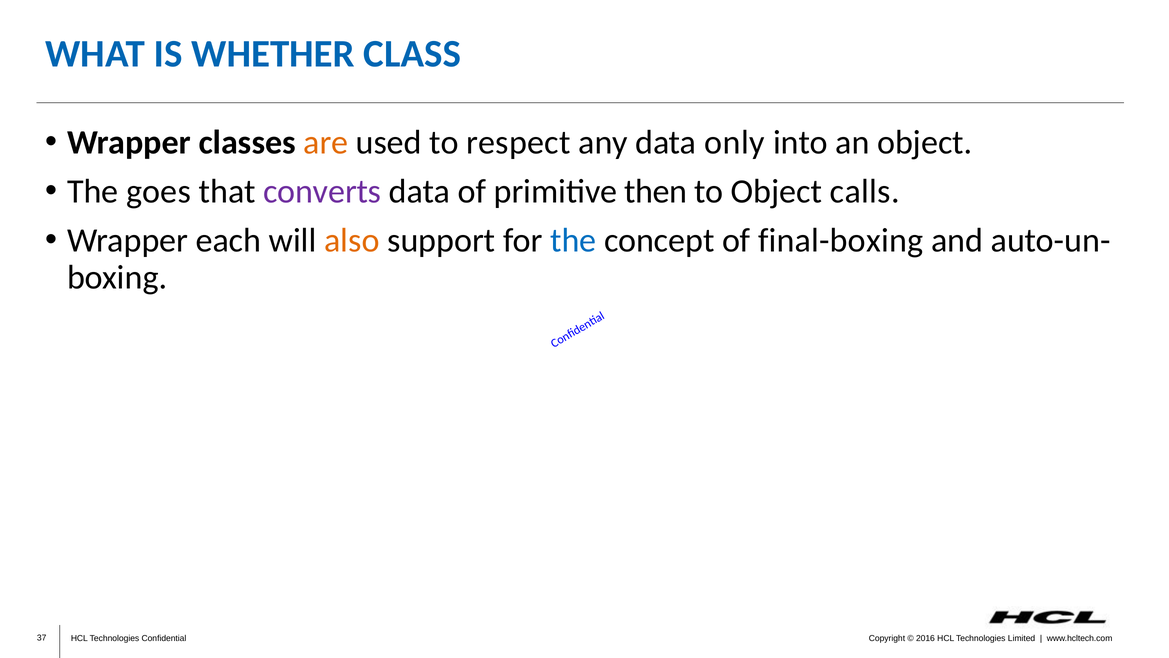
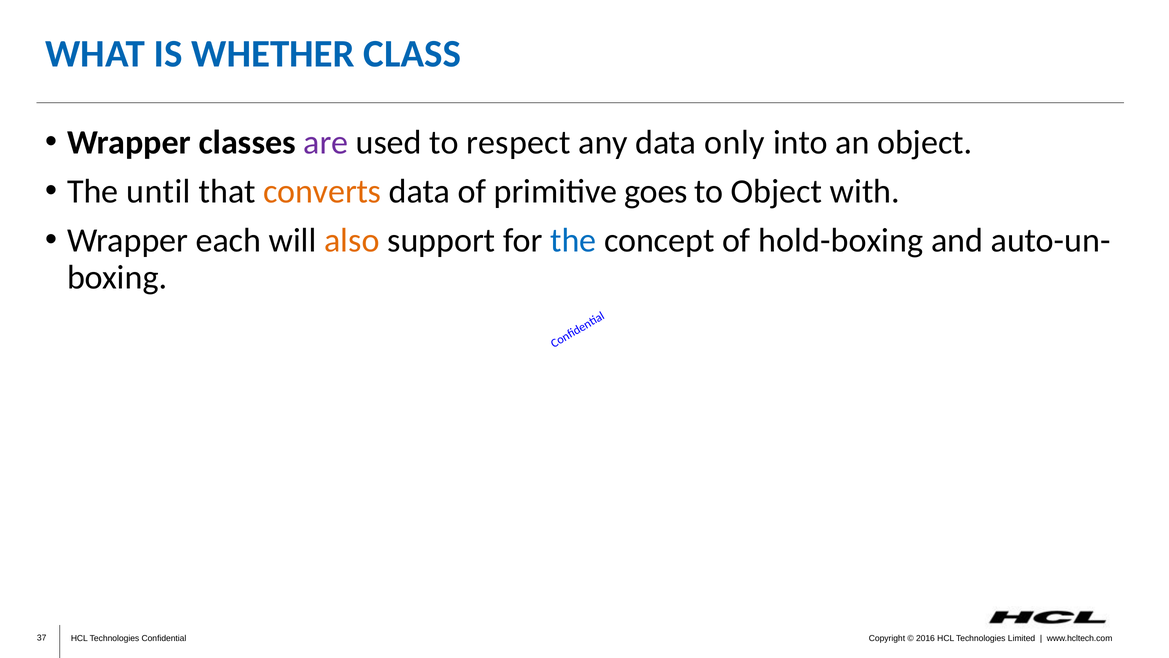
are colour: orange -> purple
goes: goes -> until
converts colour: purple -> orange
then: then -> goes
calls: calls -> with
final-boxing: final-boxing -> hold-boxing
